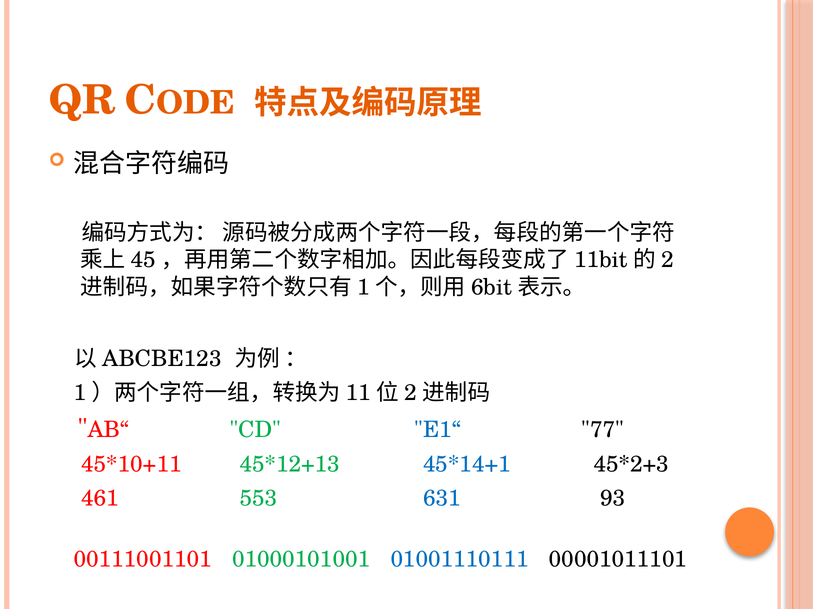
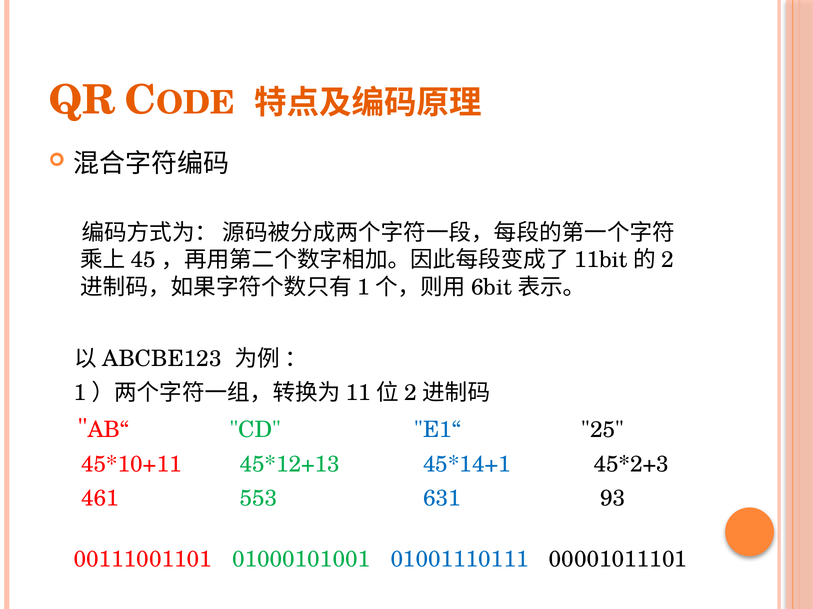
77: 77 -> 25
